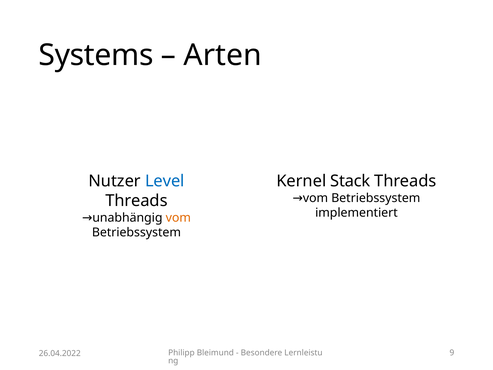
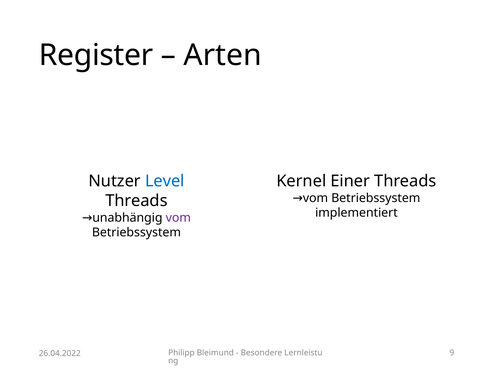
Systems: Systems -> Register
Stack: Stack -> Einer
vom at (178, 218) colour: orange -> purple
